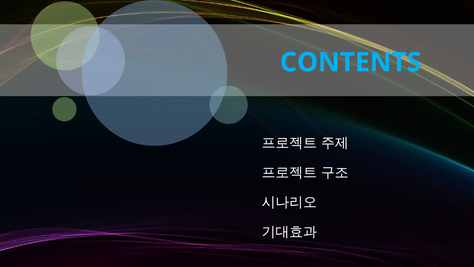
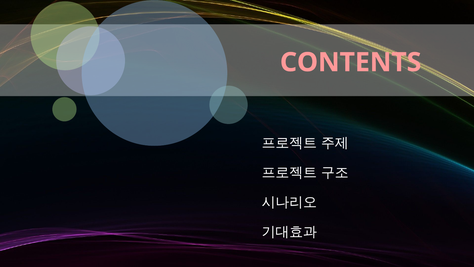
CONTENTS colour: light blue -> pink
